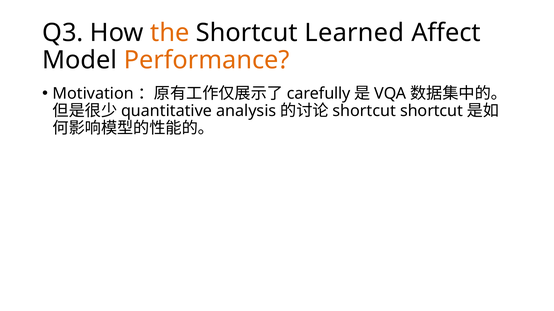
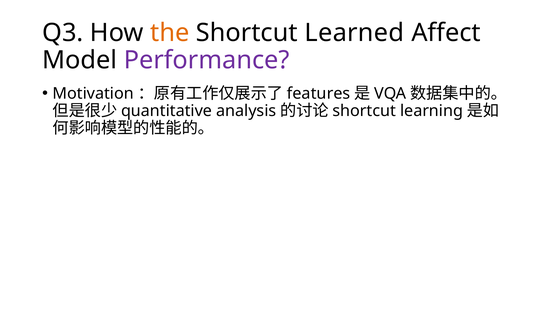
Performance colour: orange -> purple
carefully: carefully -> features
shortcut shortcut: shortcut -> learning
